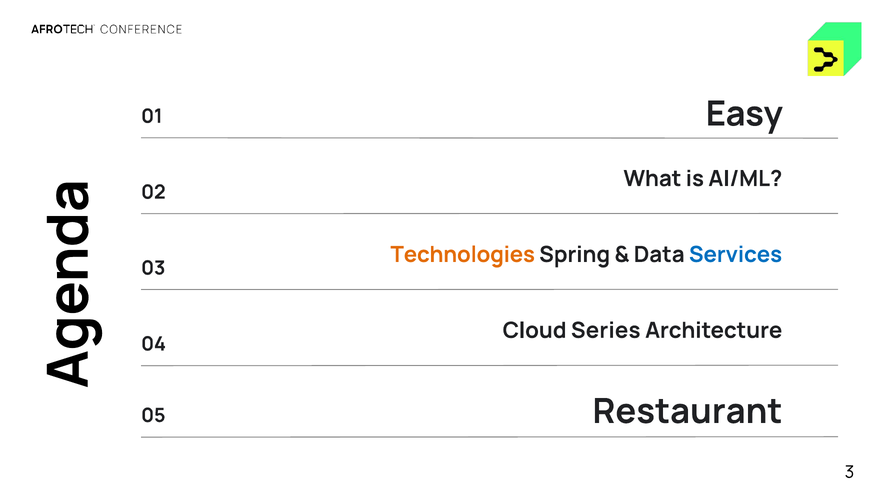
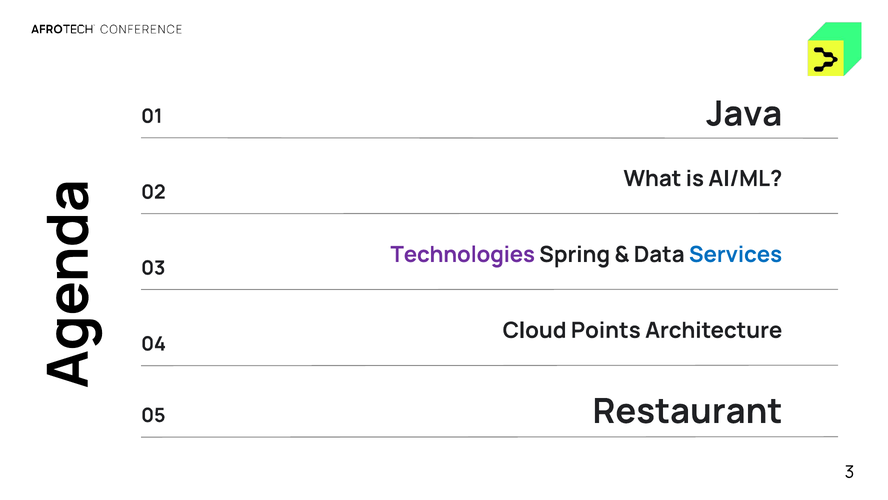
Easy: Easy -> Java
Technologies colour: orange -> purple
Series: Series -> Points
